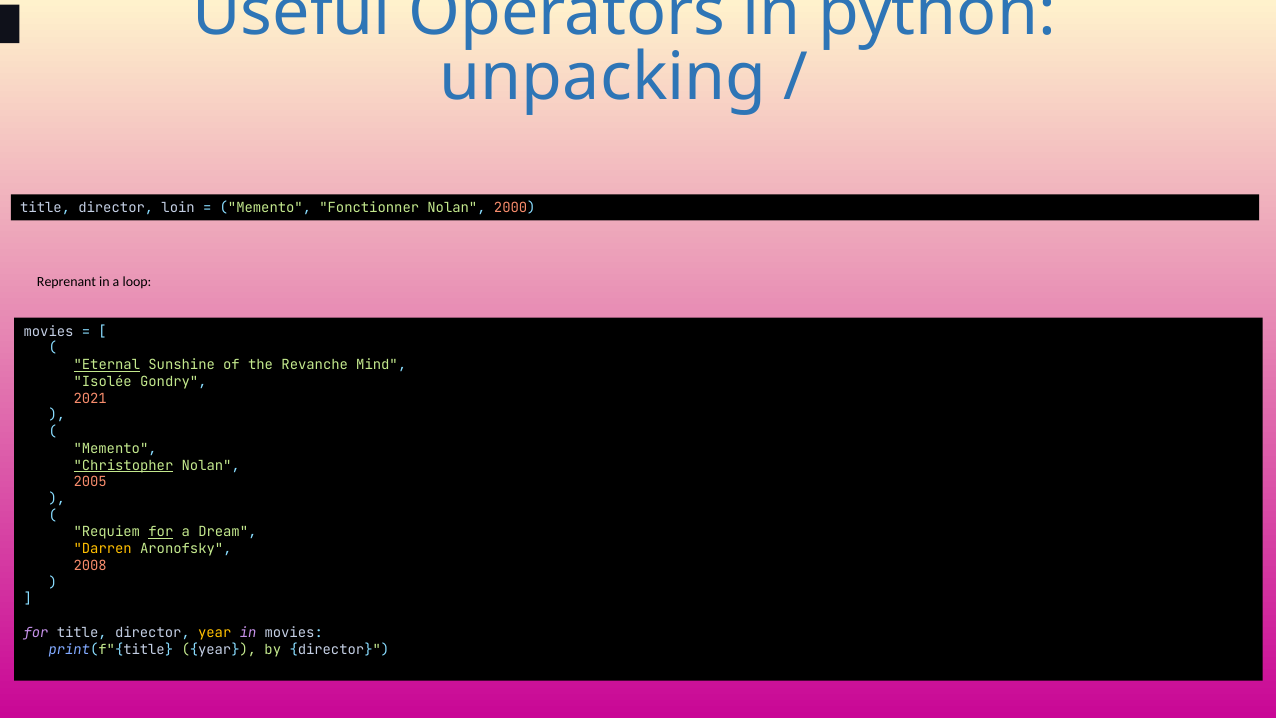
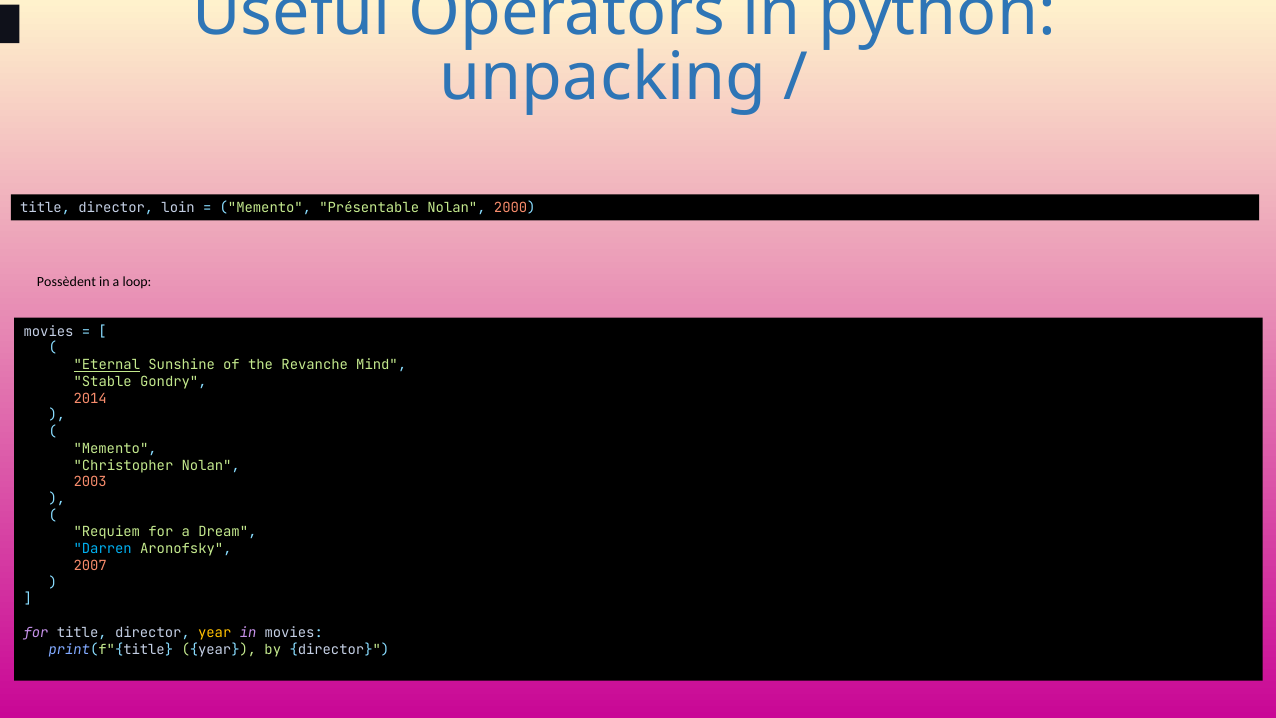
Fonctionner: Fonctionner -> Présentable
Reprenant: Reprenant -> Possèdent
Isolée: Isolée -> Stable
2021: 2021 -> 2014
Christopher underline: present -> none
2005: 2005 -> 2003
for at (161, 532) underline: present -> none
Darren colour: yellow -> light blue
2008: 2008 -> 2007
